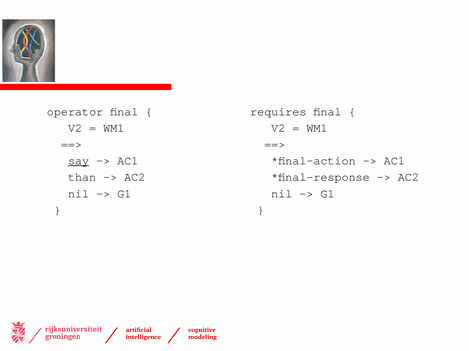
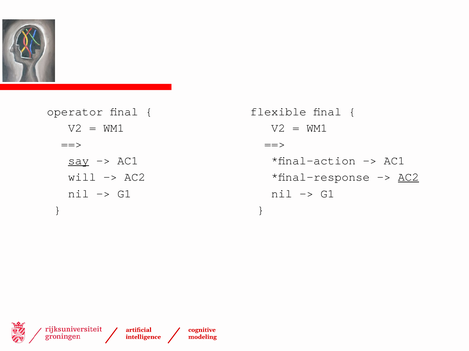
requires: requires -> flexible
than: than -> will
AC2 at (408, 177) underline: none -> present
